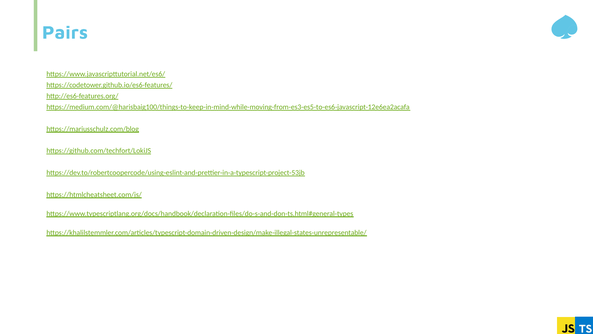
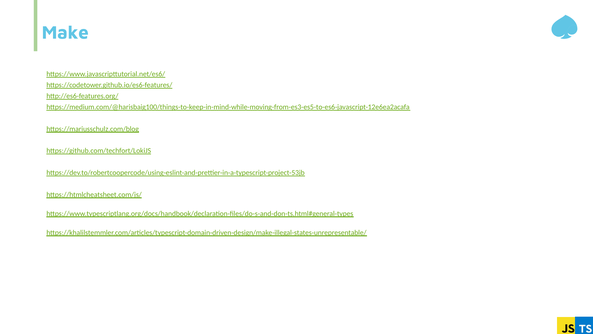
Pairs: Pairs -> Make
